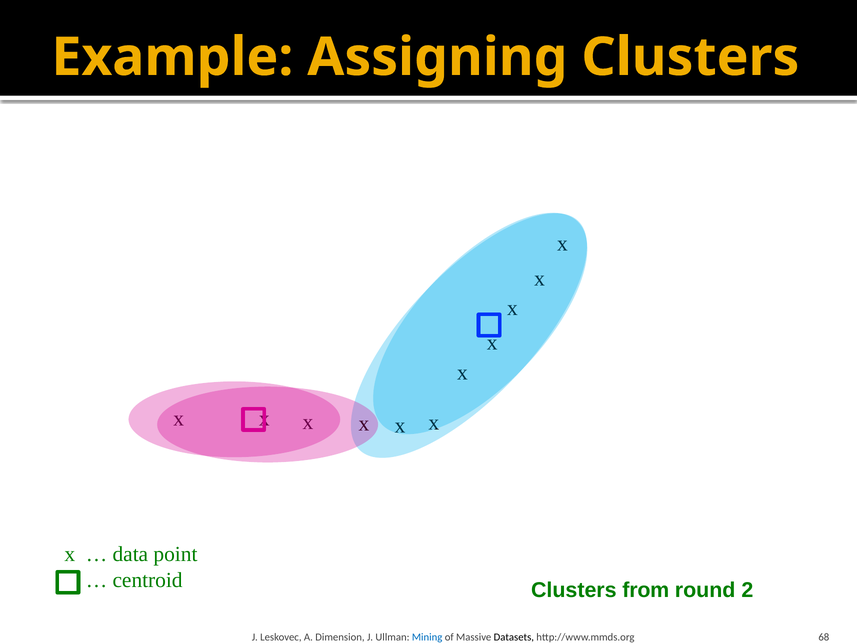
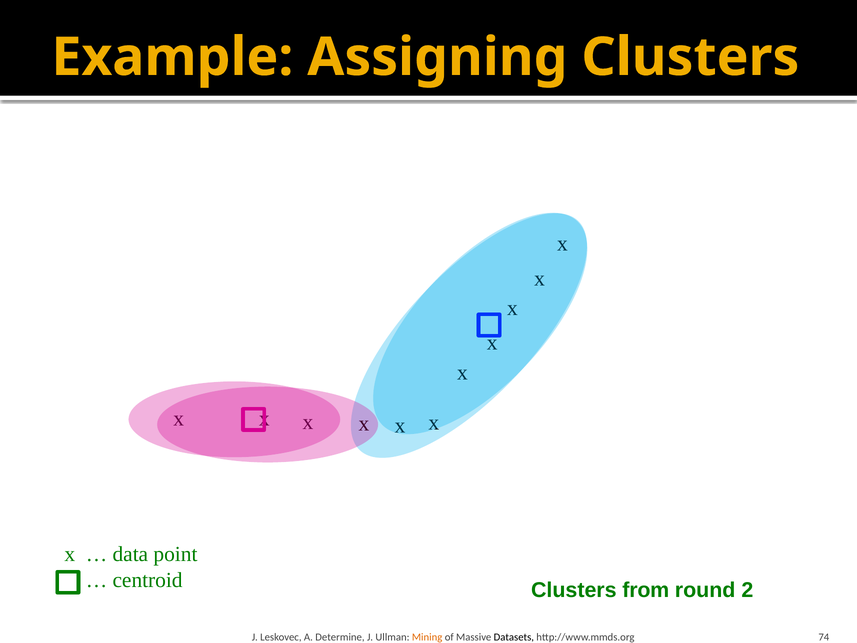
Dimension: Dimension -> Determine
Mining colour: blue -> orange
68: 68 -> 74
